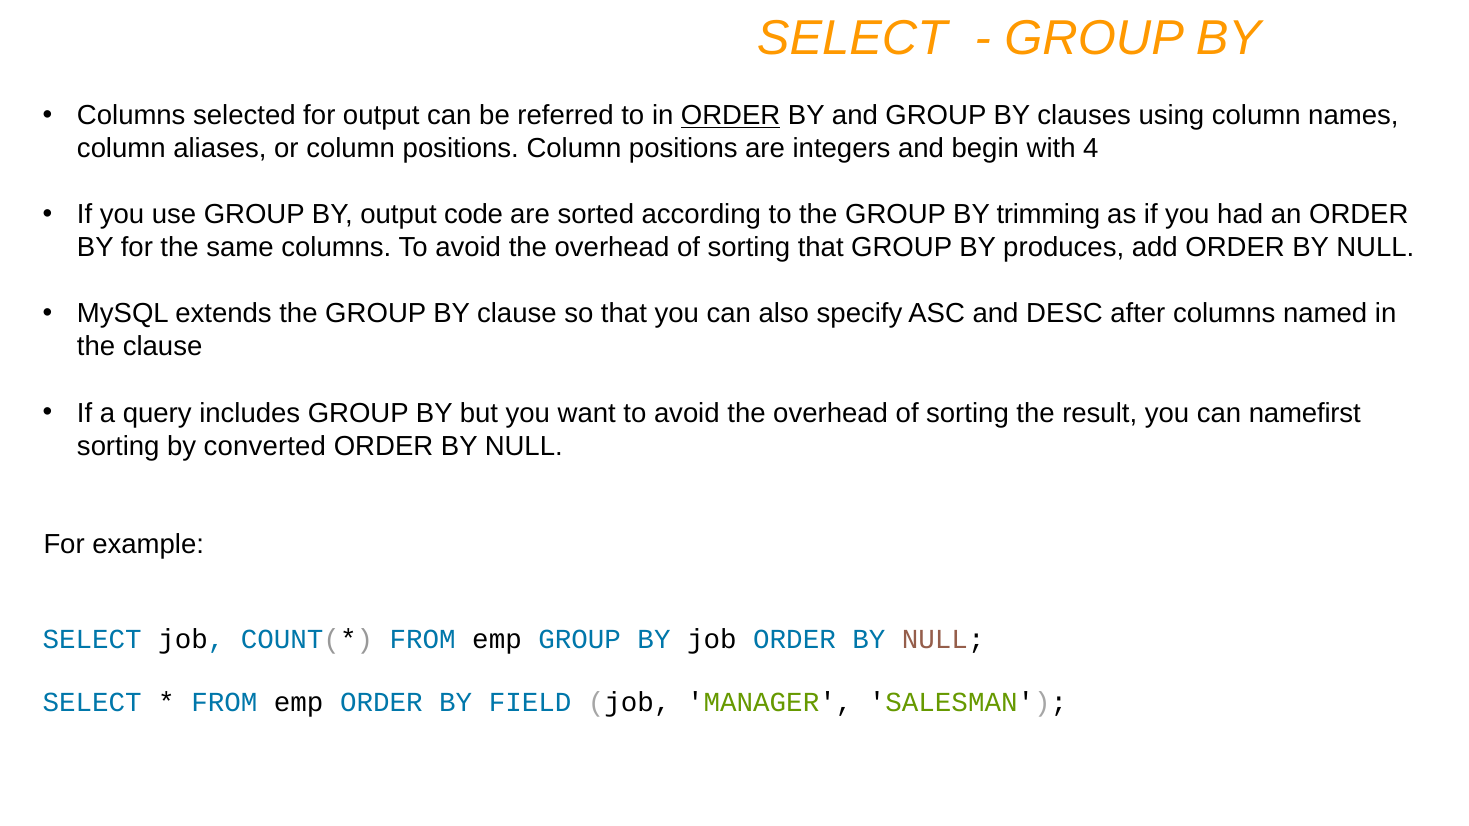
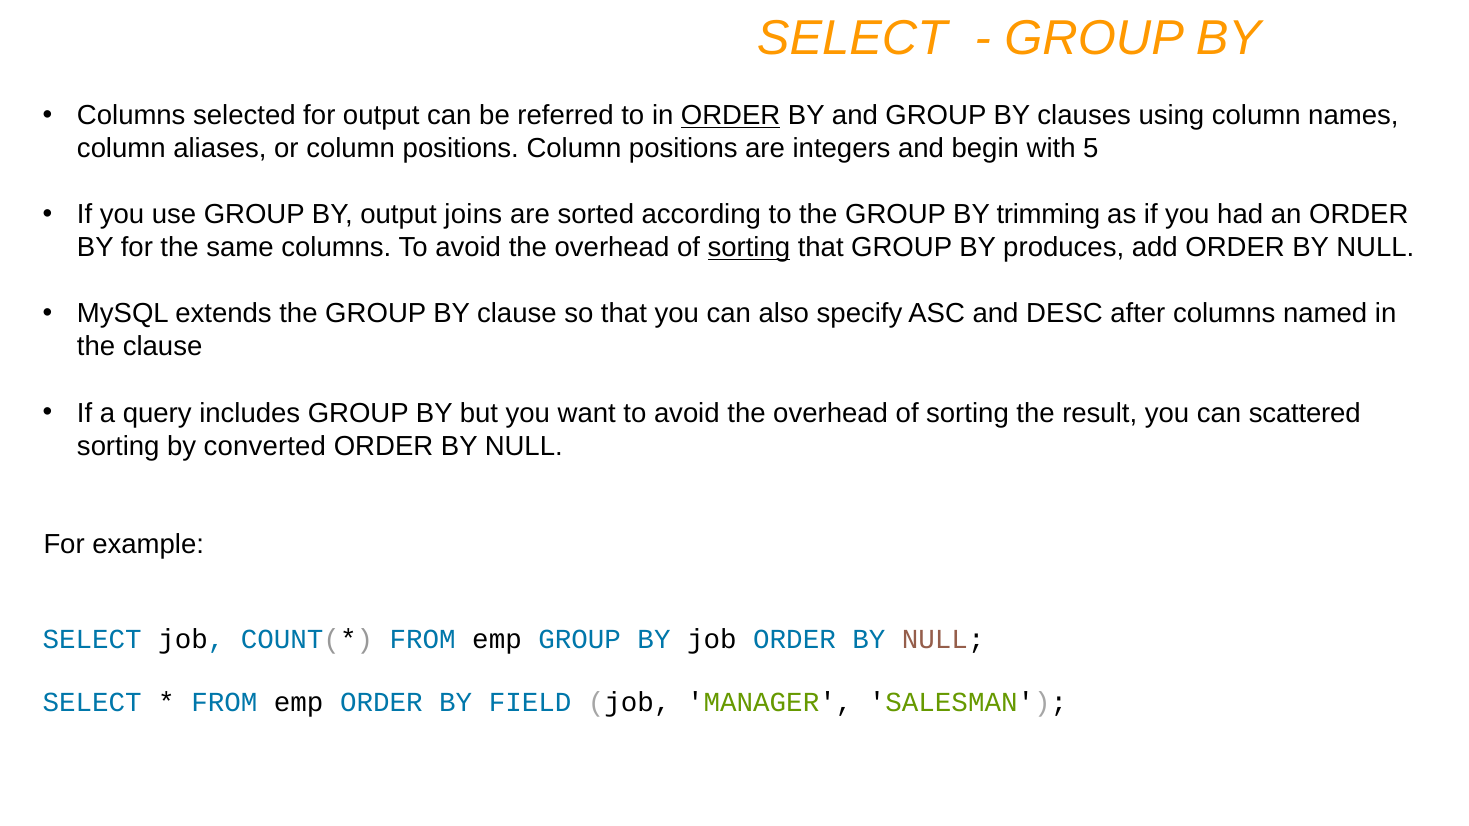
4: 4 -> 5
code: code -> joins
sorting at (749, 248) underline: none -> present
namefirst: namefirst -> scattered
